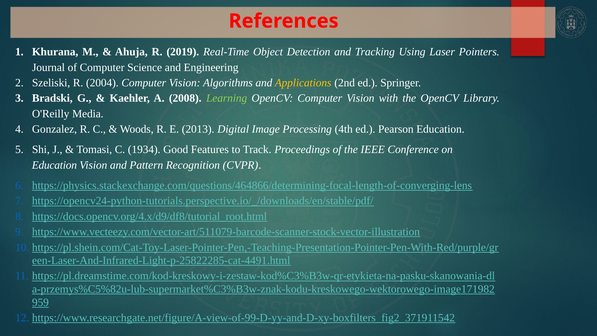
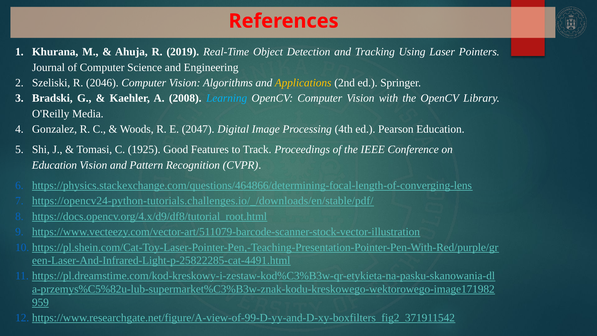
2004: 2004 -> 2046
Learning colour: light green -> light blue
2013: 2013 -> 2047
1934: 1934 -> 1925
https://opencv24-python-tutorials.perspective.io/_/downloads/en/stable/pdf/: https://opencv24-python-tutorials.perspective.io/_/downloads/en/stable/pdf/ -> https://opencv24-python-tutorials.challenges.io/_/downloads/en/stable/pdf/
